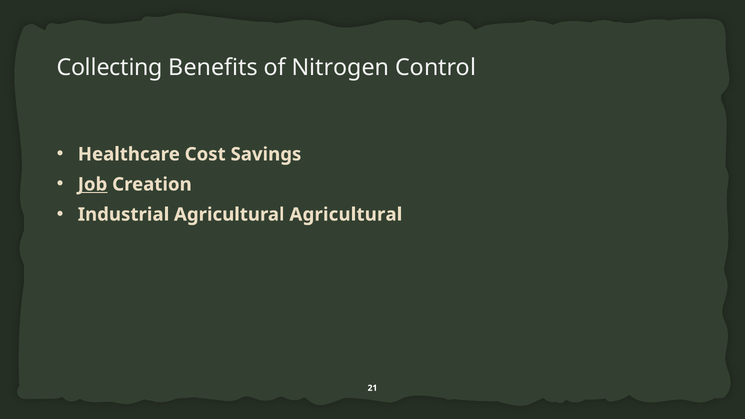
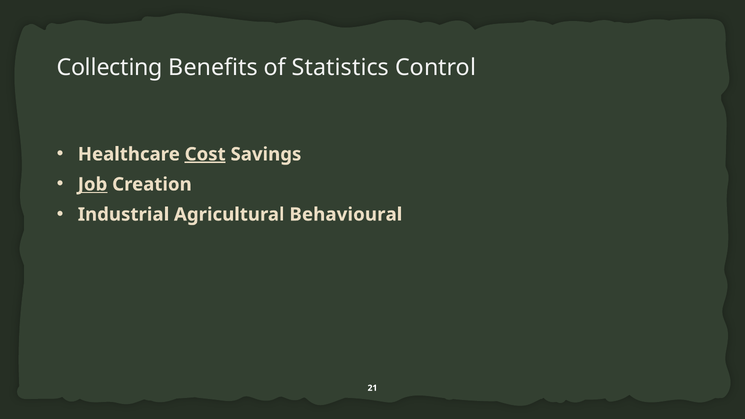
Nitrogen: Nitrogen -> Statistics
Cost underline: none -> present
Agricultural Agricultural: Agricultural -> Behavioural
